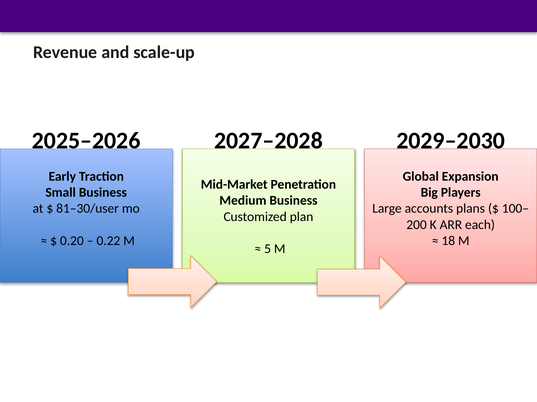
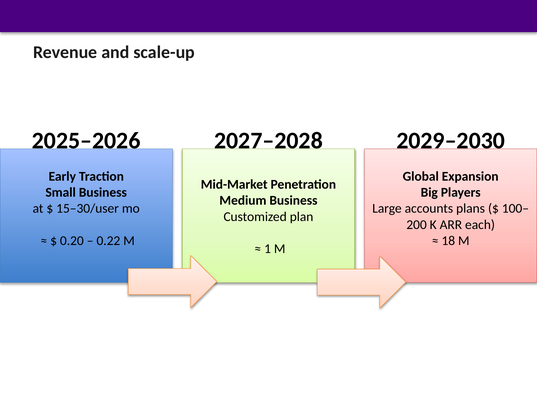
81–30/user: 81–30/user -> 15–30/user
5: 5 -> 1
